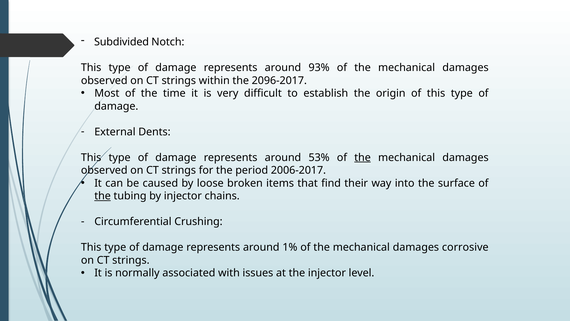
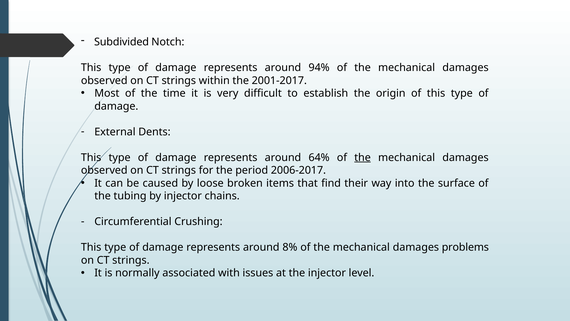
93%: 93% -> 94%
2096-2017: 2096-2017 -> 2001-2017
53%: 53% -> 64%
the at (103, 196) underline: present -> none
1%: 1% -> 8%
corrosive: corrosive -> problems
